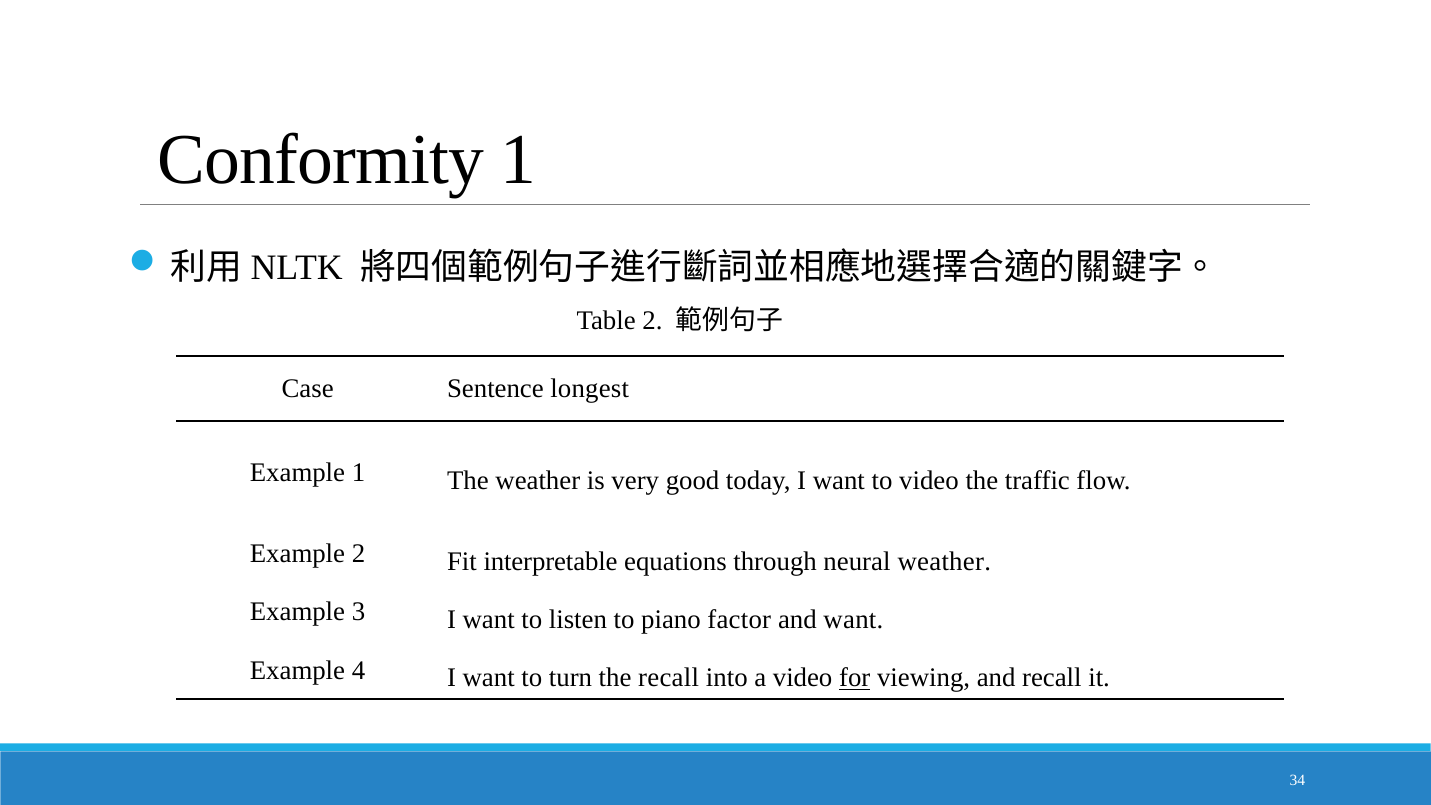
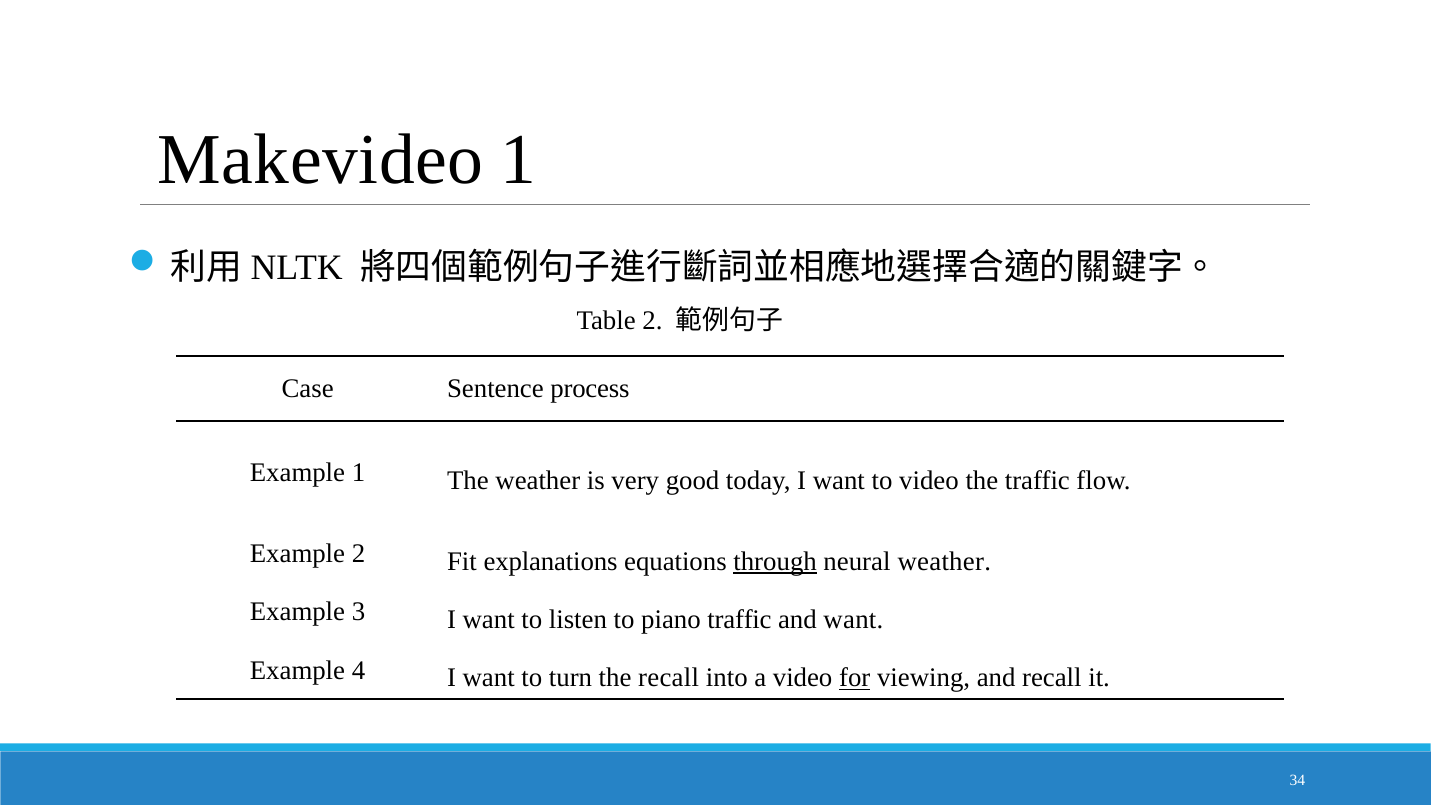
Conformity: Conformity -> Makevideo
longest: longest -> process
interpretable: interpretable -> explanations
through underline: none -> present
piano factor: factor -> traffic
